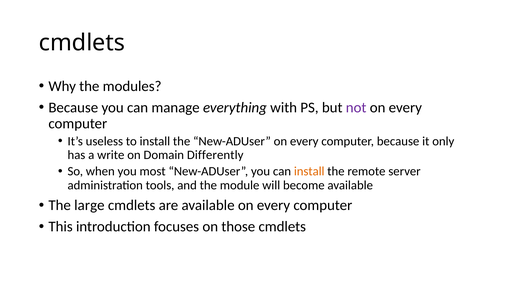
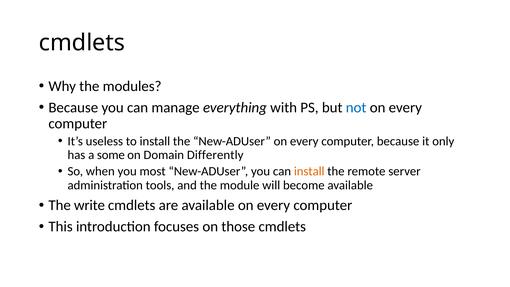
not colour: purple -> blue
write: write -> some
large: large -> write
